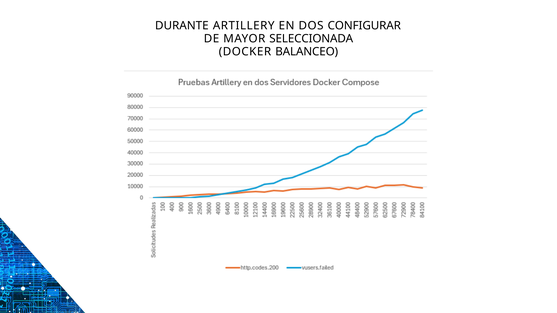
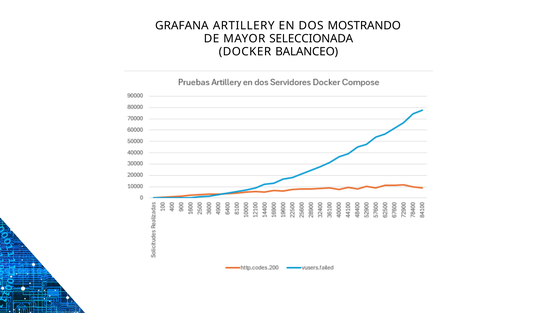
DURANTE: DURANTE -> GRAFANA
CONFIGURAR: CONFIGURAR -> MOSTRANDO
